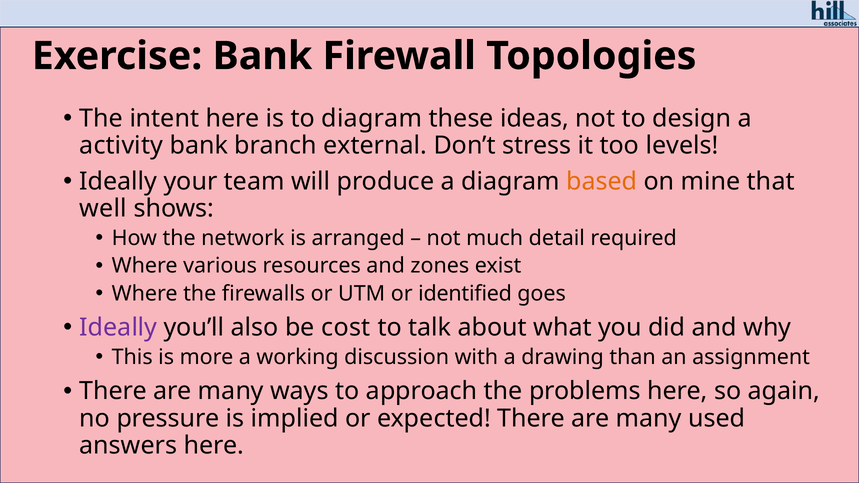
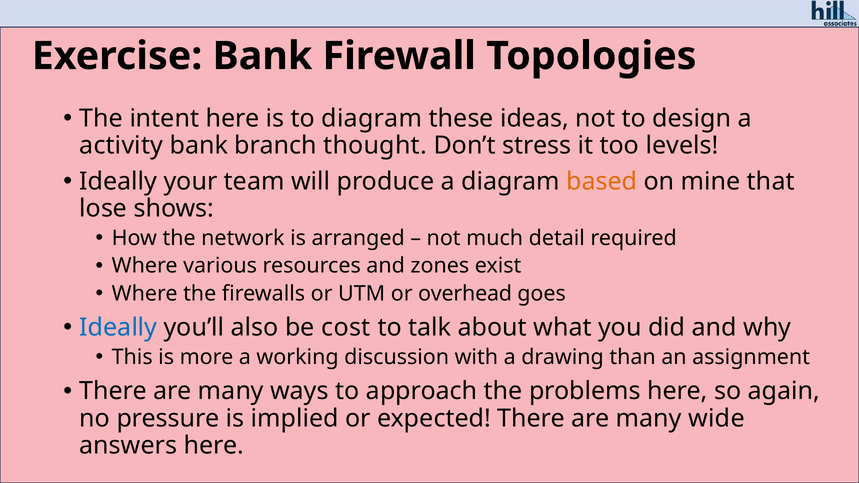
external: external -> thought
well: well -> lose
identified: identified -> overhead
Ideally at (118, 328) colour: purple -> blue
used: used -> wide
